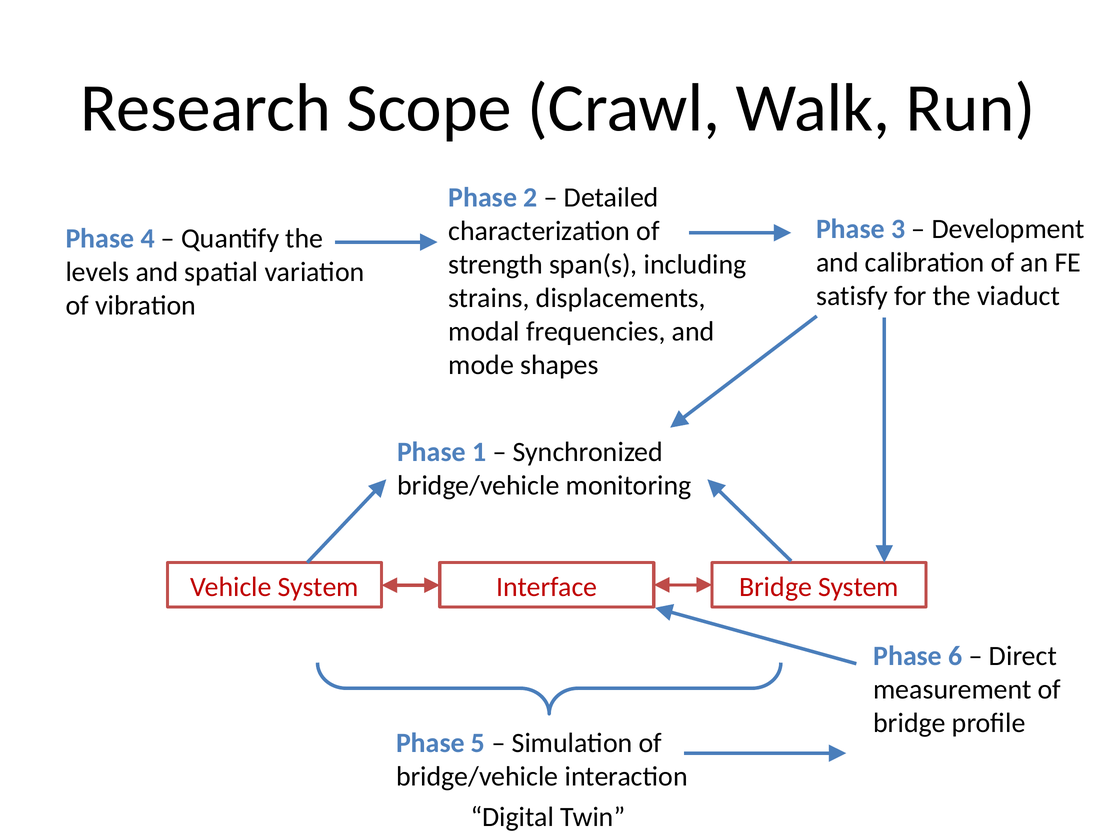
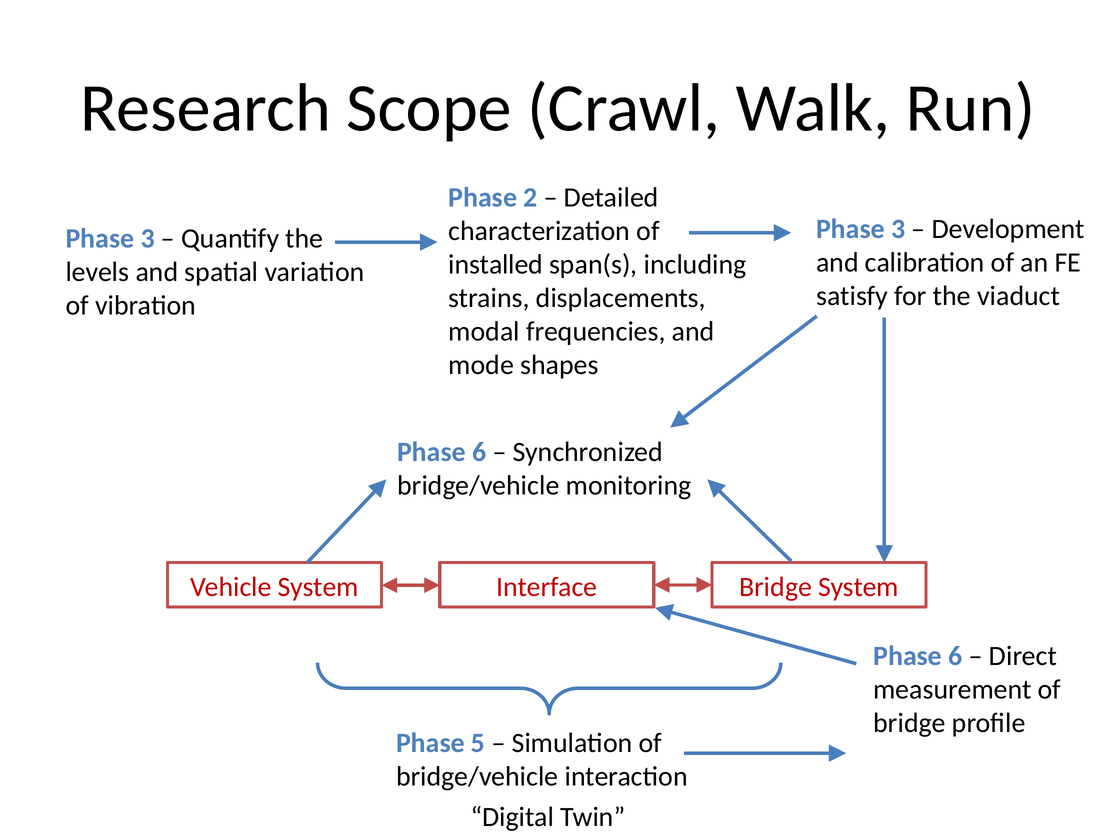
4 at (148, 238): 4 -> 3
strength: strength -> installed
1 at (479, 452): 1 -> 6
